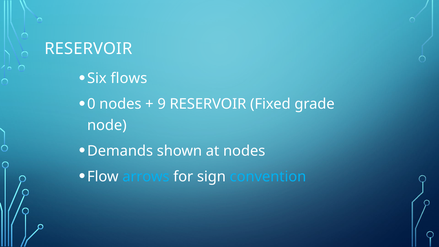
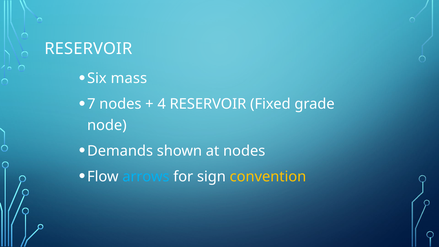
flows: flows -> mass
0: 0 -> 7
9: 9 -> 4
convention colour: light blue -> yellow
